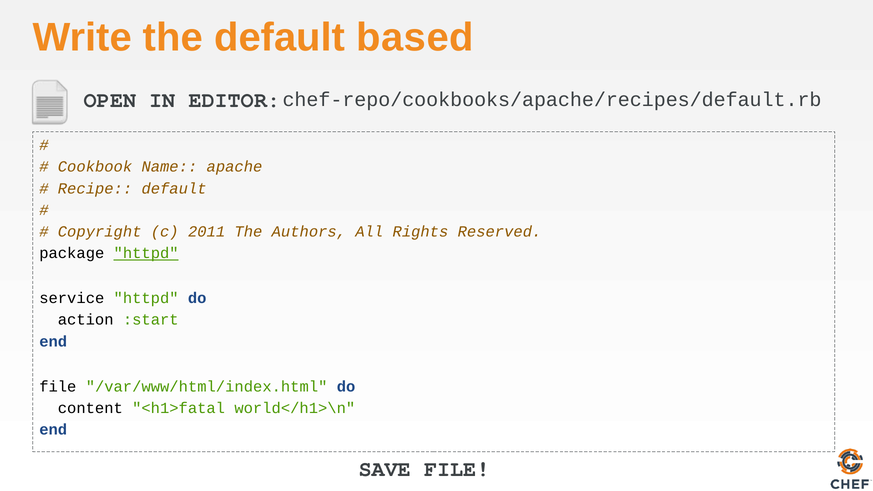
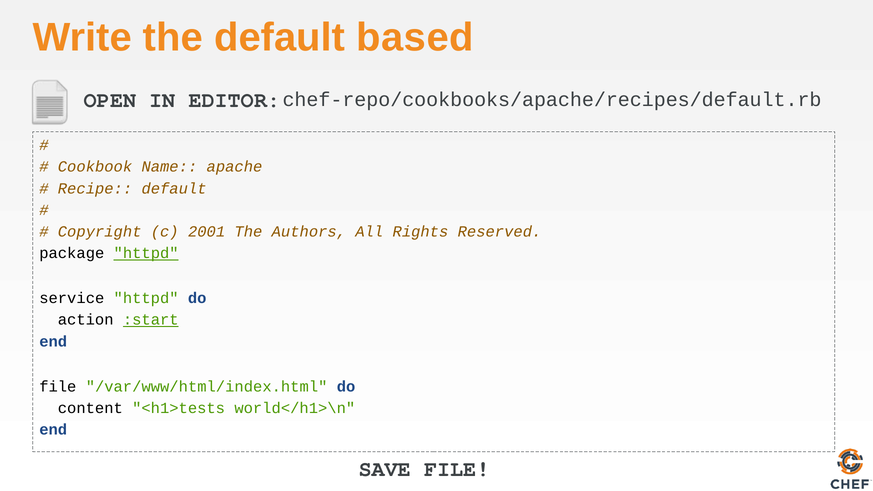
2011: 2011 -> 2001
:start underline: none -> present
<h1>fatal: <h1>fatal -> <h1>tests
